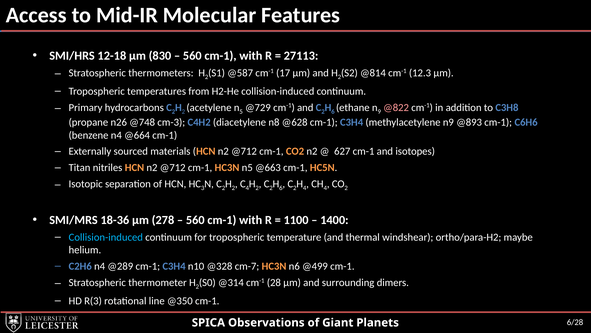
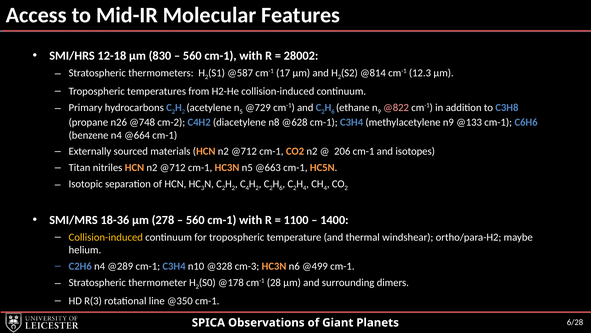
27113: 27113 -> 28002
cm-3: cm-3 -> cm-2
@893: @893 -> @133
627: 627 -> 206
Collision-induced at (106, 237) colour: light blue -> yellow
cm-7: cm-7 -> cm-3
@314: @314 -> @178
